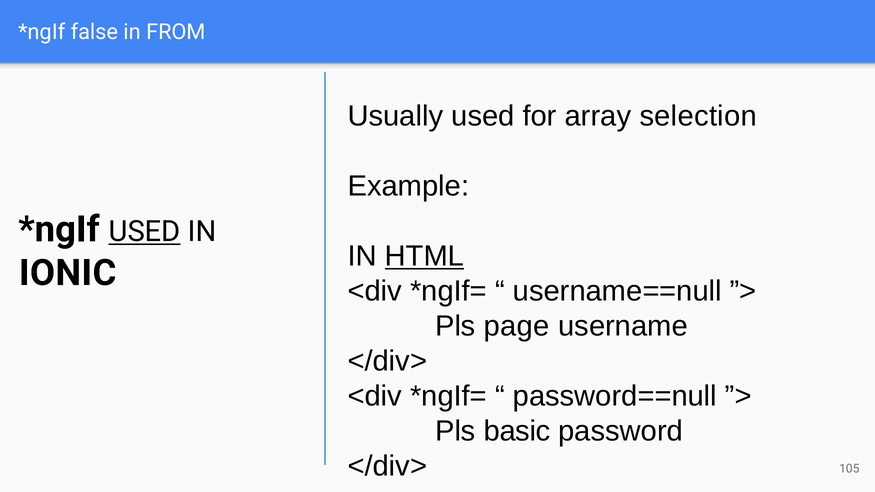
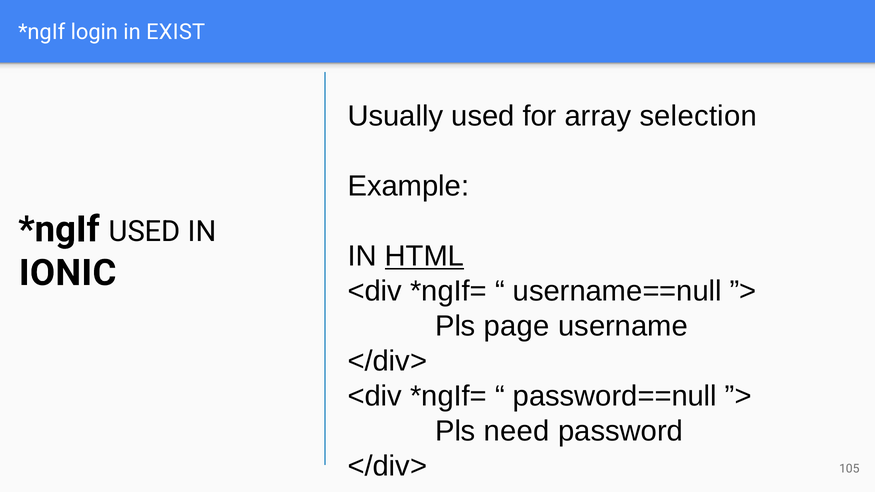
false: false -> login
FROM: FROM -> EXIST
USED at (145, 232) underline: present -> none
basic: basic -> need
